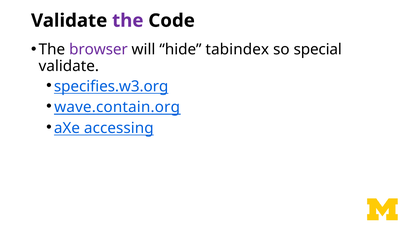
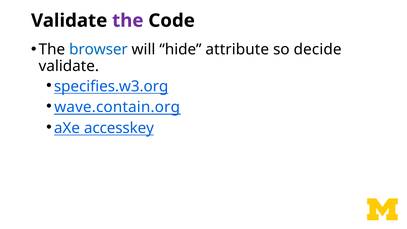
browser colour: purple -> blue
tabindex: tabindex -> attribute
special: special -> decide
accessing: accessing -> accesskey
